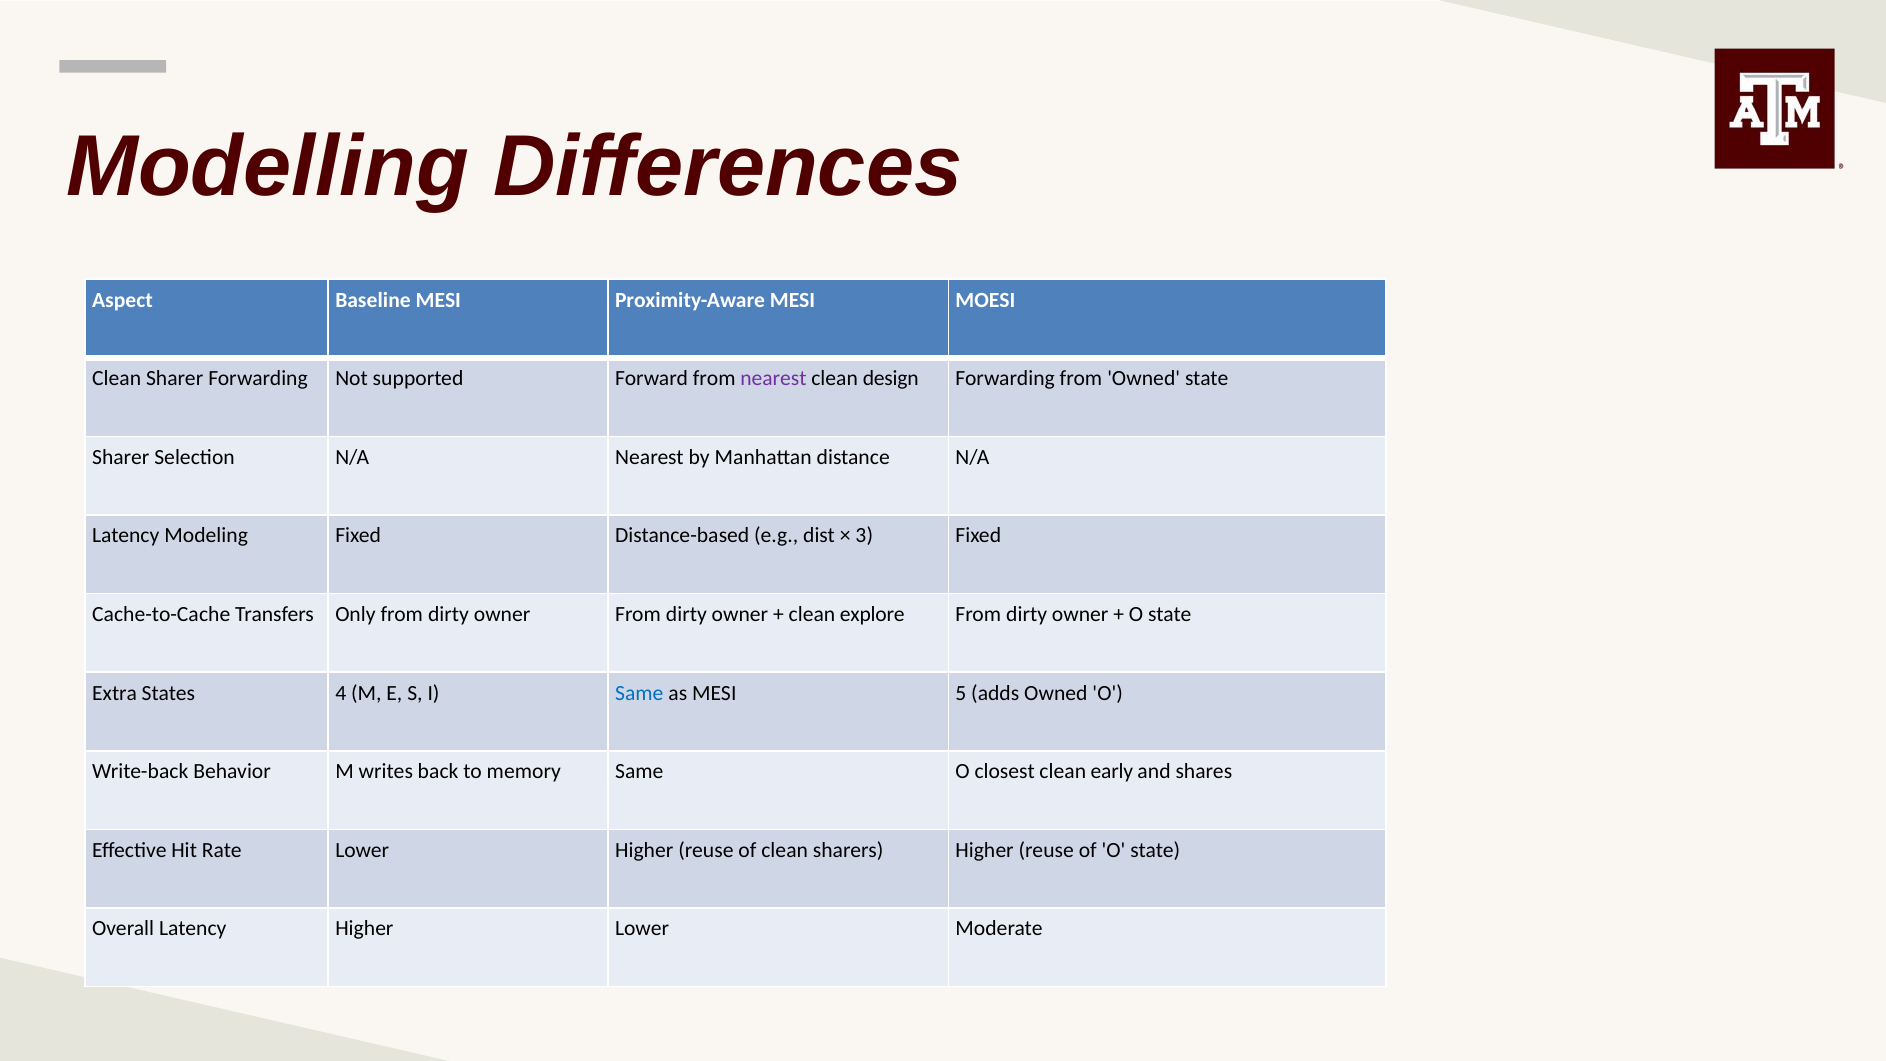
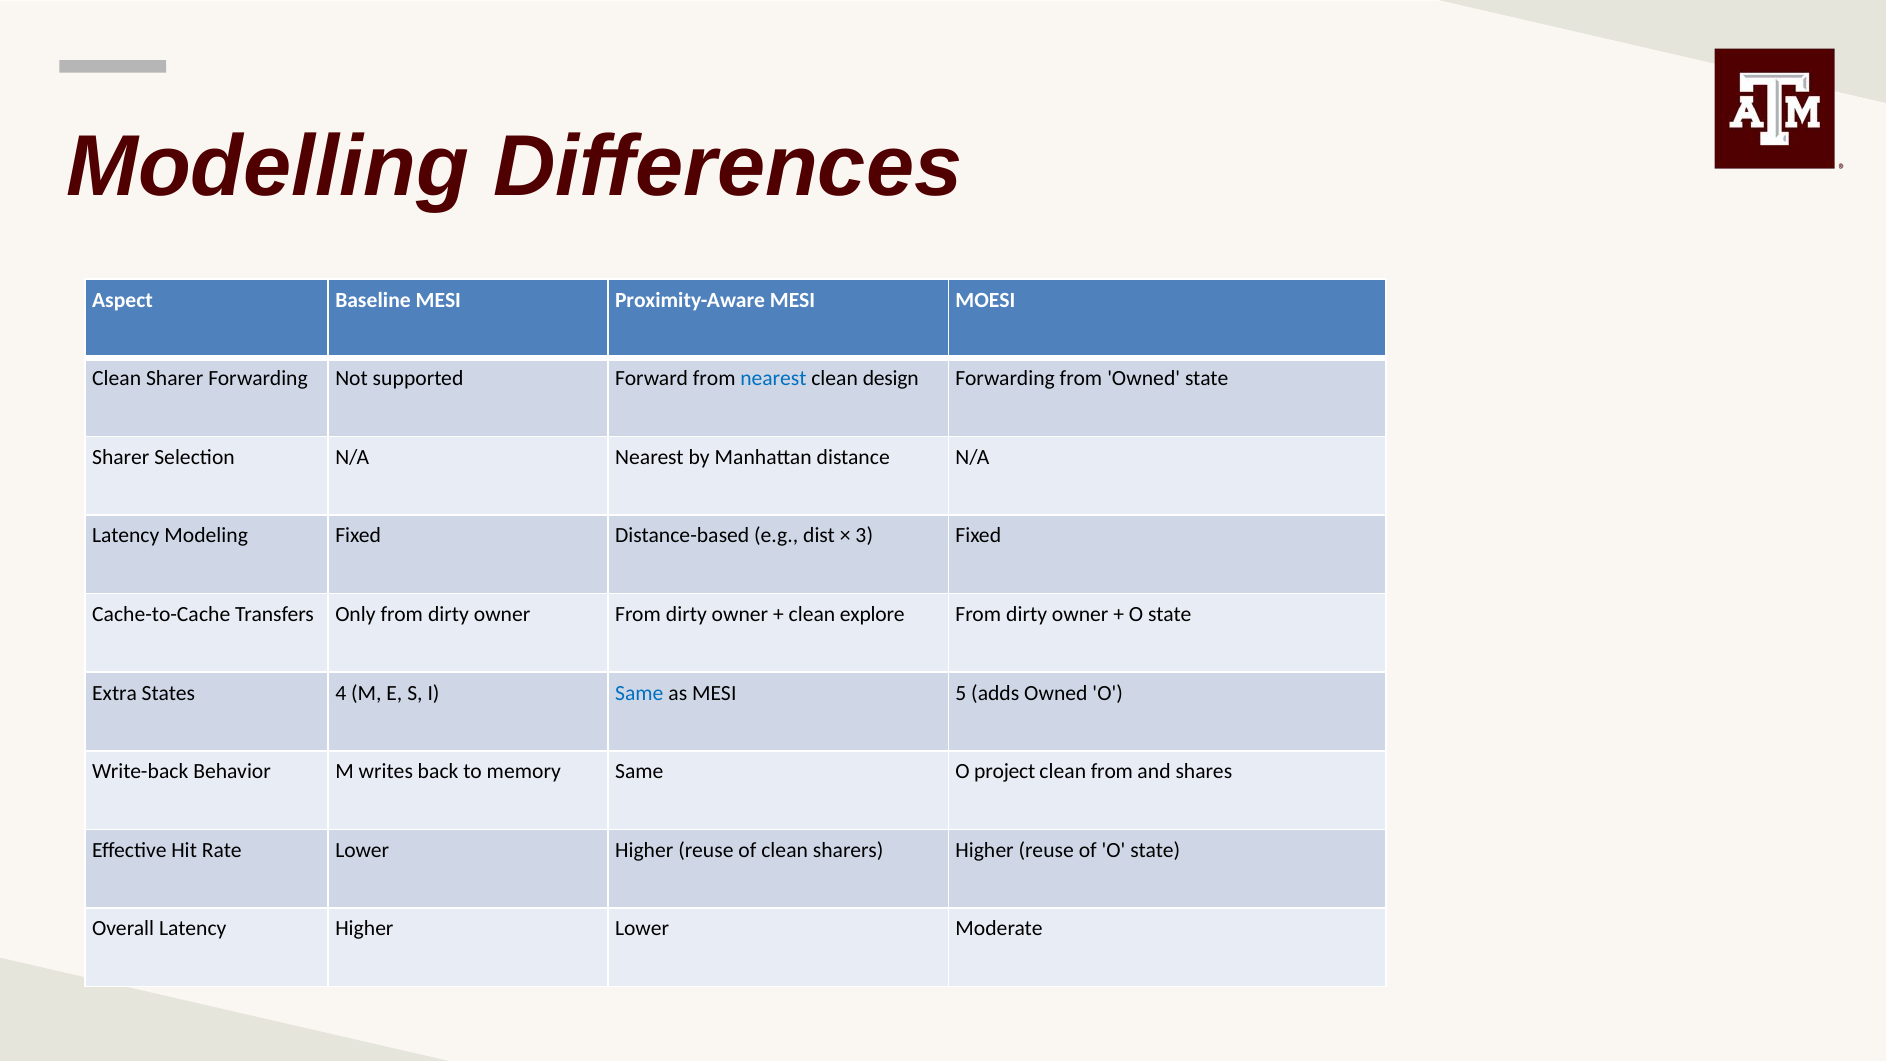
nearest at (773, 379) colour: purple -> blue
closest: closest -> project
clean early: early -> from
